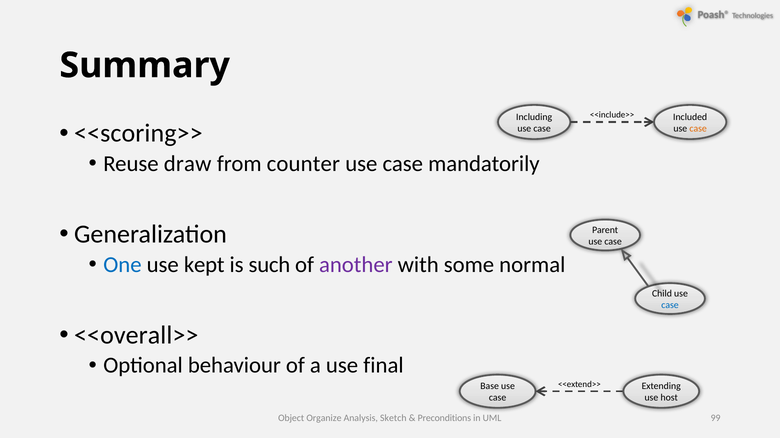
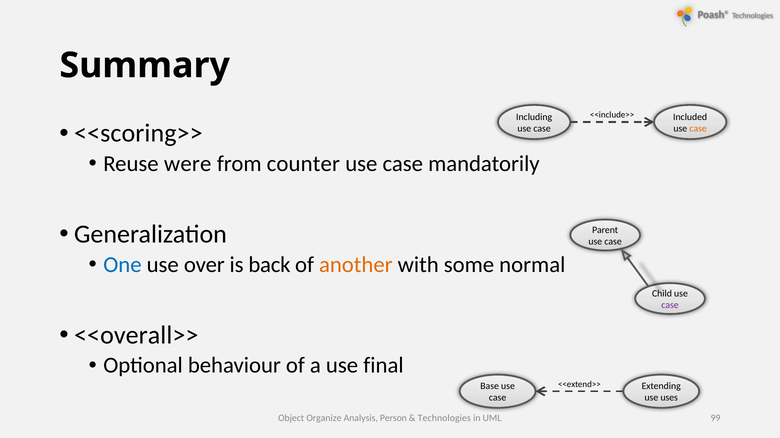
draw: draw -> were
kept: kept -> over
such: such -> back
another colour: purple -> orange
case at (670, 306) colour: blue -> purple
host: host -> uses
Sketch: Sketch -> Person
Preconditions at (444, 419): Preconditions -> Technologies
